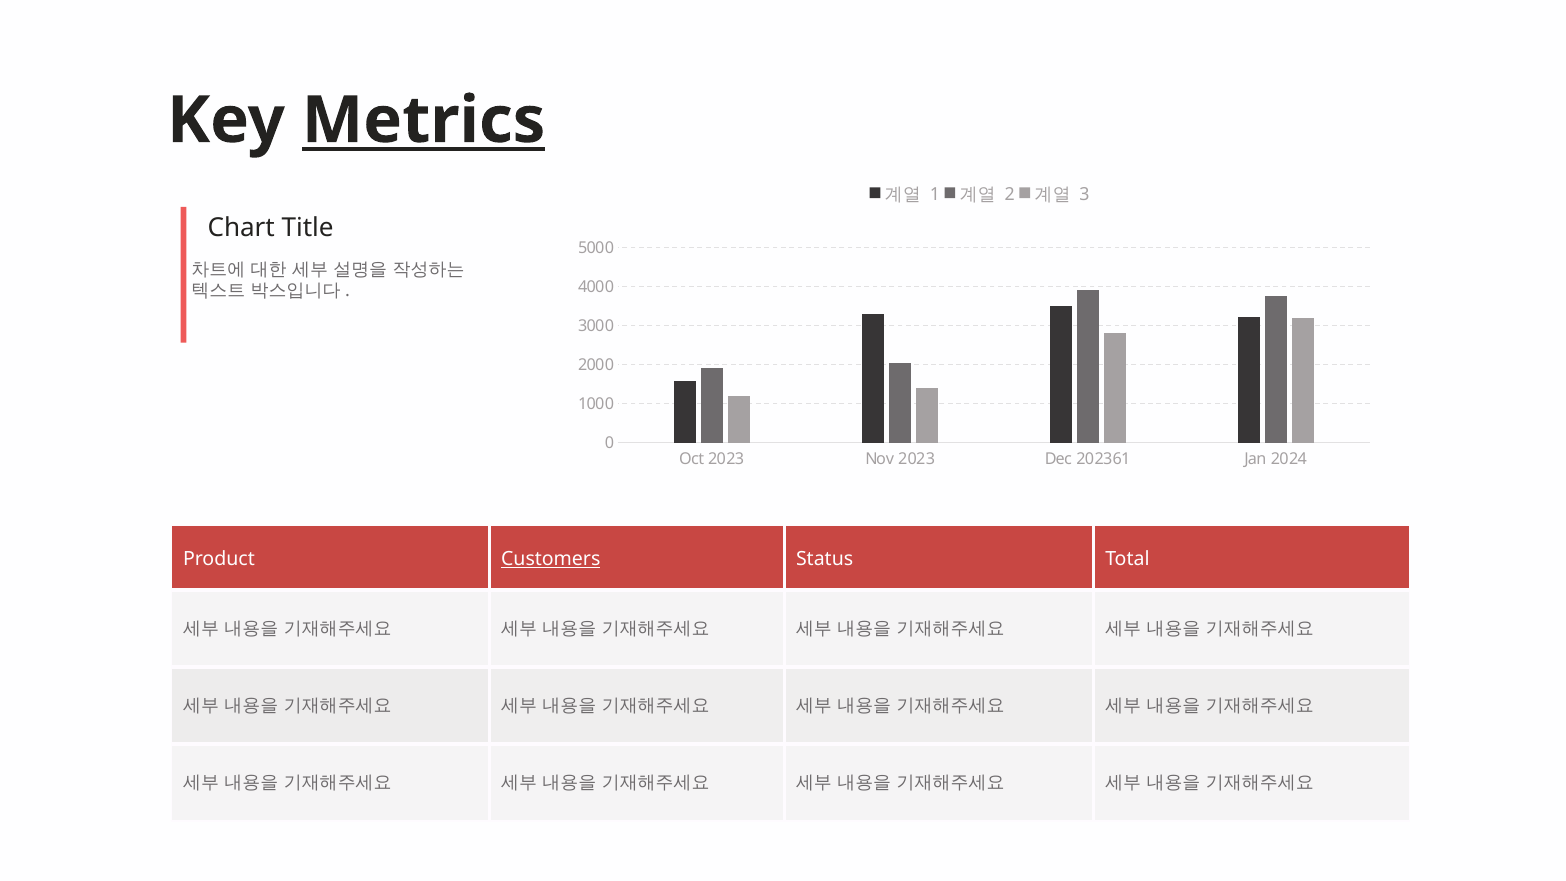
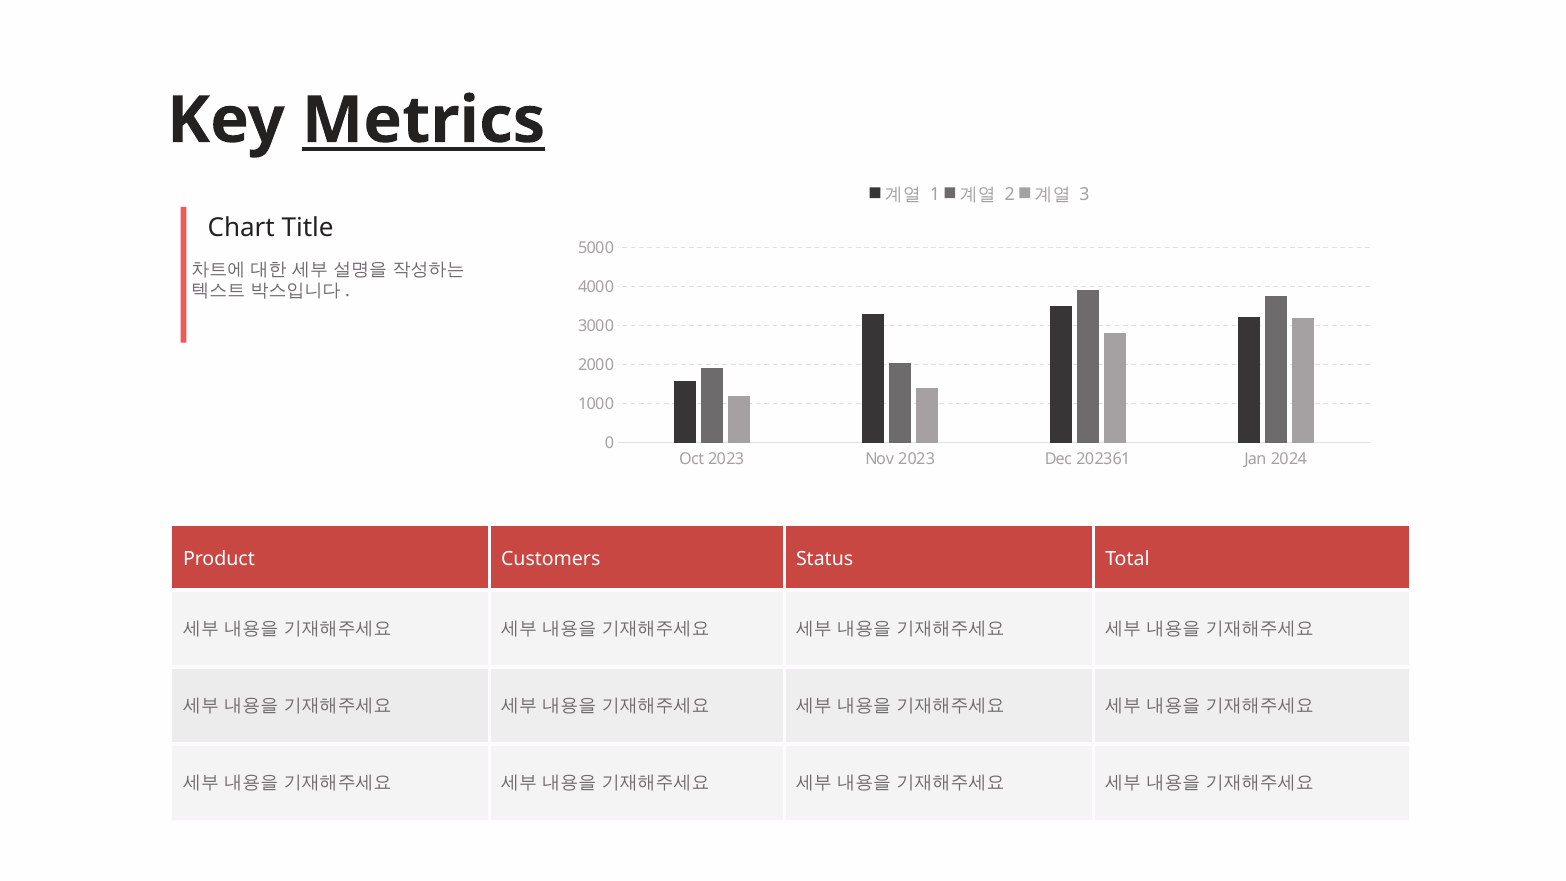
Customers underline: present -> none
